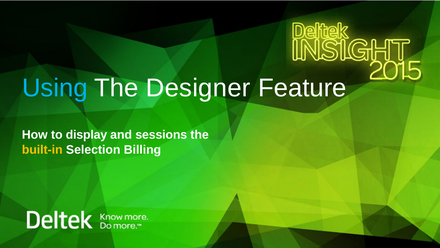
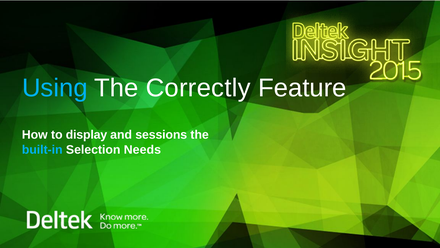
Designer: Designer -> Correctly
built-in colour: yellow -> light blue
Billing: Billing -> Needs
